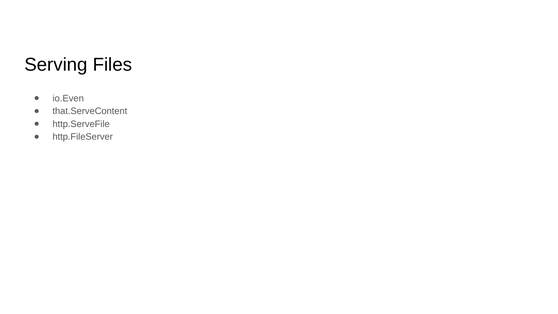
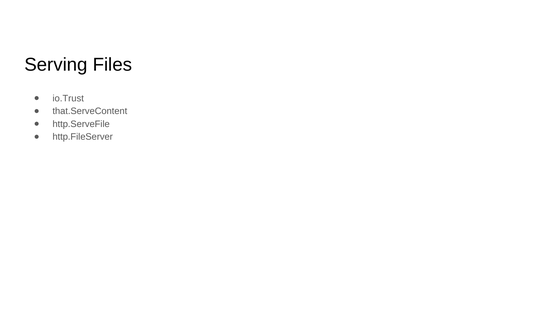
io.Even: io.Even -> io.Trust
